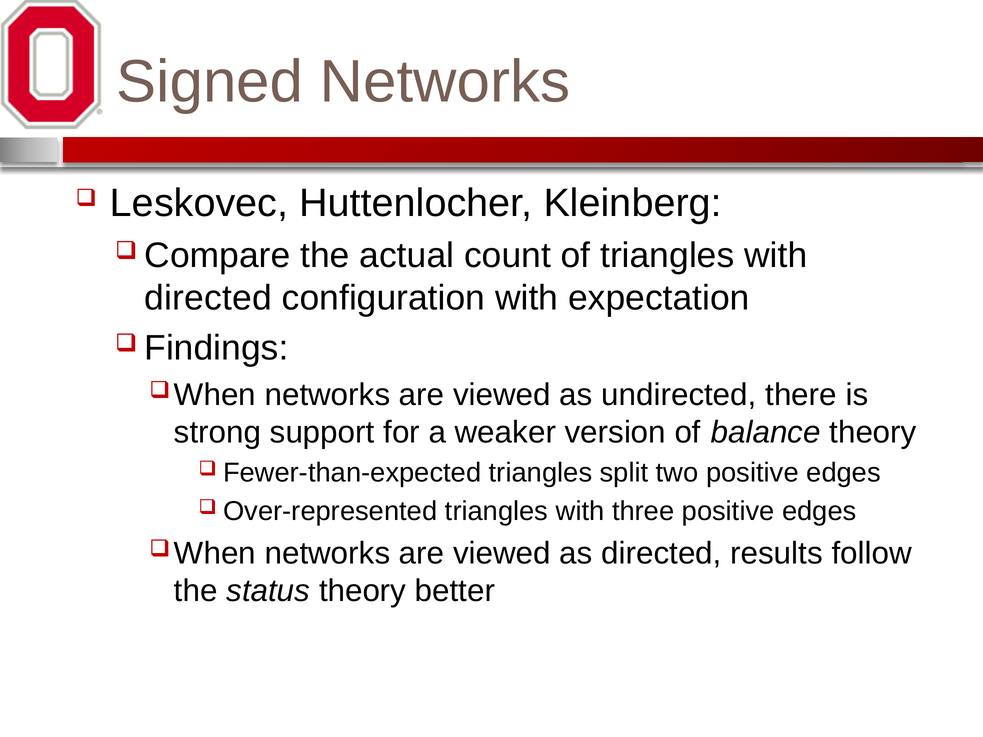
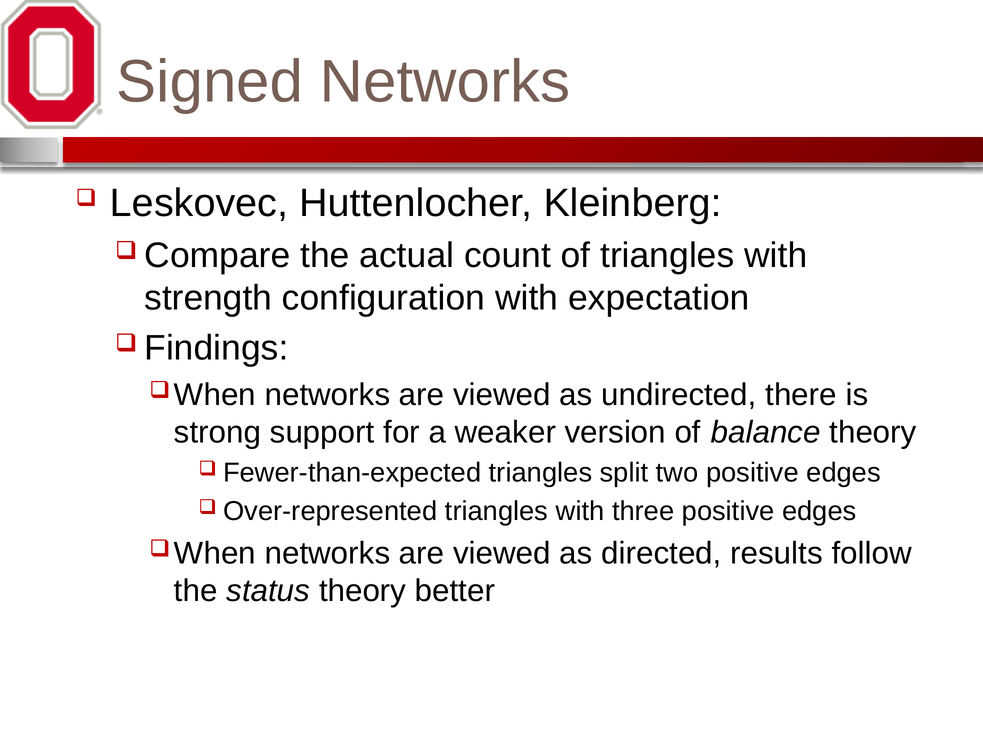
directed at (208, 298): directed -> strength
